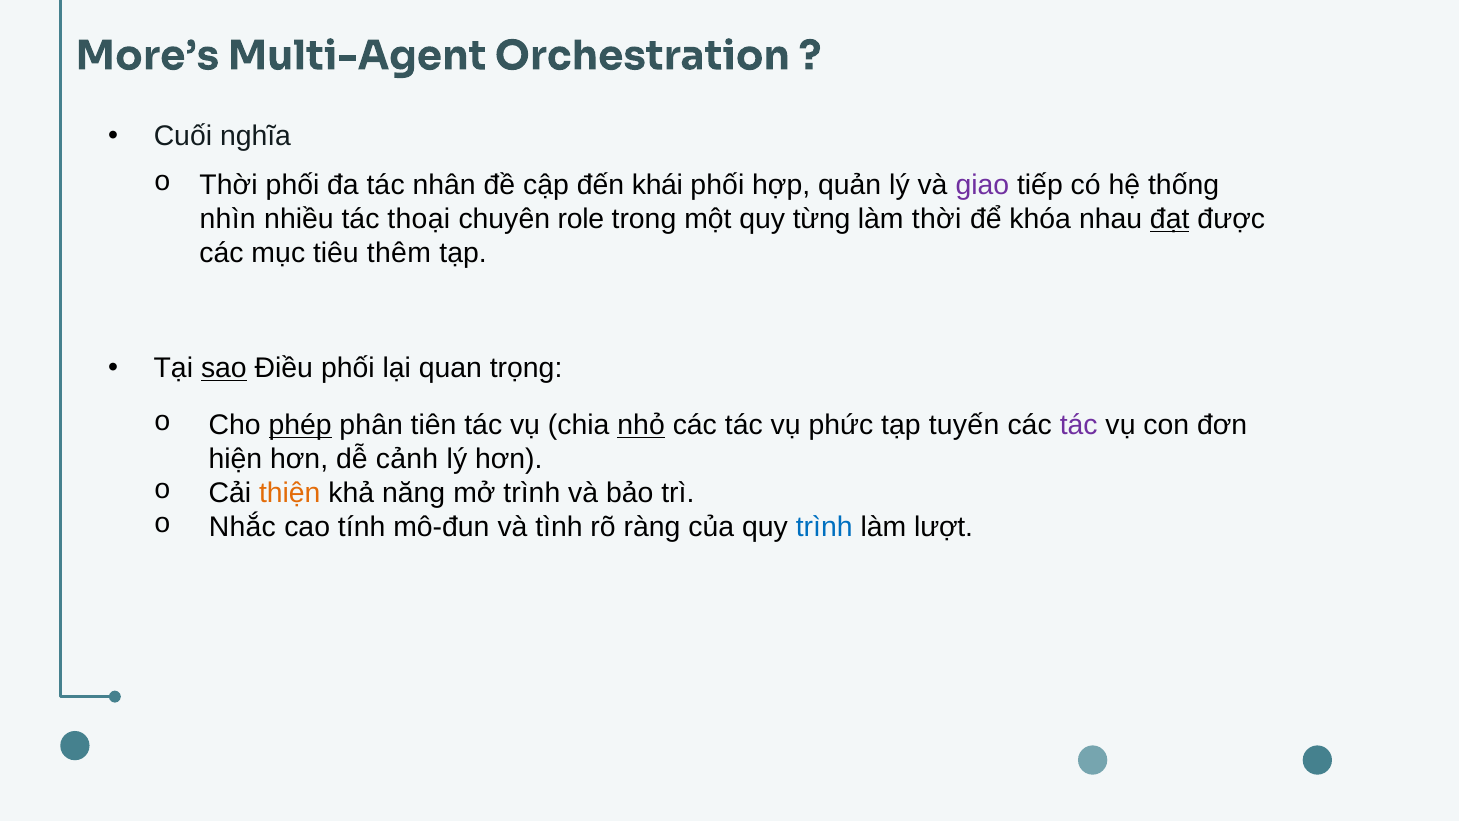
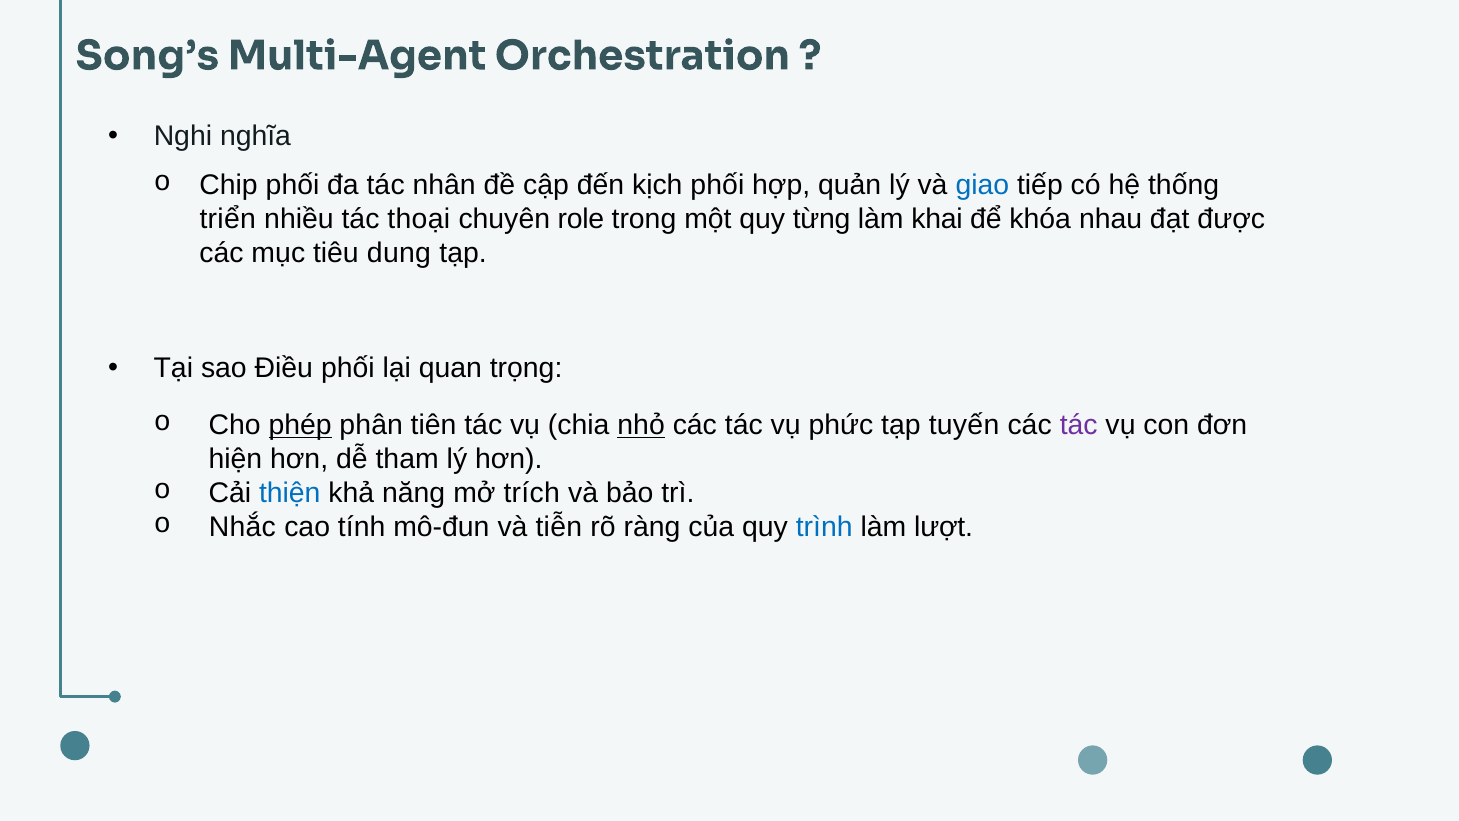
More’s: More’s -> Song’s
Cuối: Cuối -> Nghi
Thời at (229, 185): Thời -> Chip
khái: khái -> kịch
giao colour: purple -> blue
nhìn: nhìn -> triển
làm thời: thời -> khai
đạt underline: present -> none
thêm: thêm -> dung
sao underline: present -> none
cảnh: cảnh -> tham
thiện colour: orange -> blue
mở trình: trình -> trích
tình: tình -> tiễn
